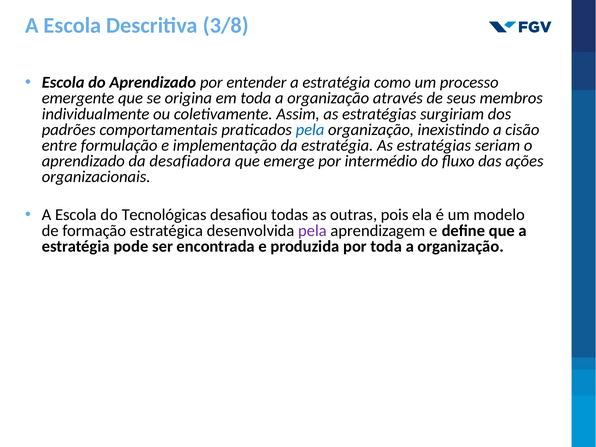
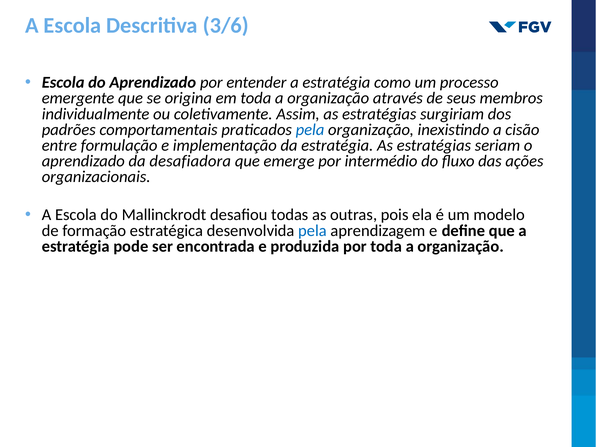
3/8: 3/8 -> 3/6
Tecnológicas: Tecnológicas -> Mallinckrodt
pela at (313, 231) colour: purple -> blue
